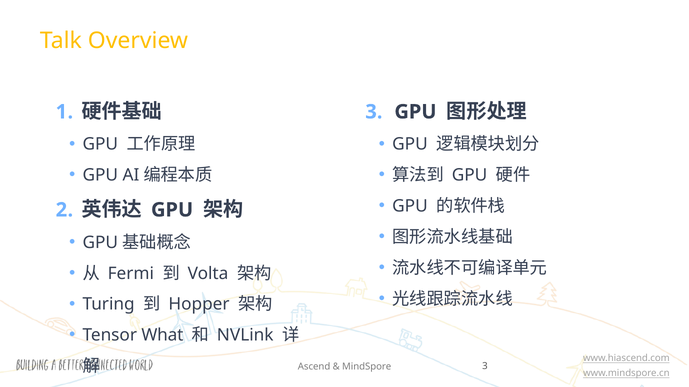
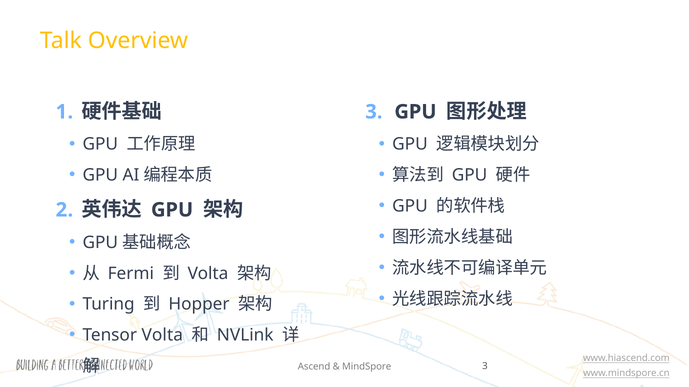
Tensor What: What -> Volta
